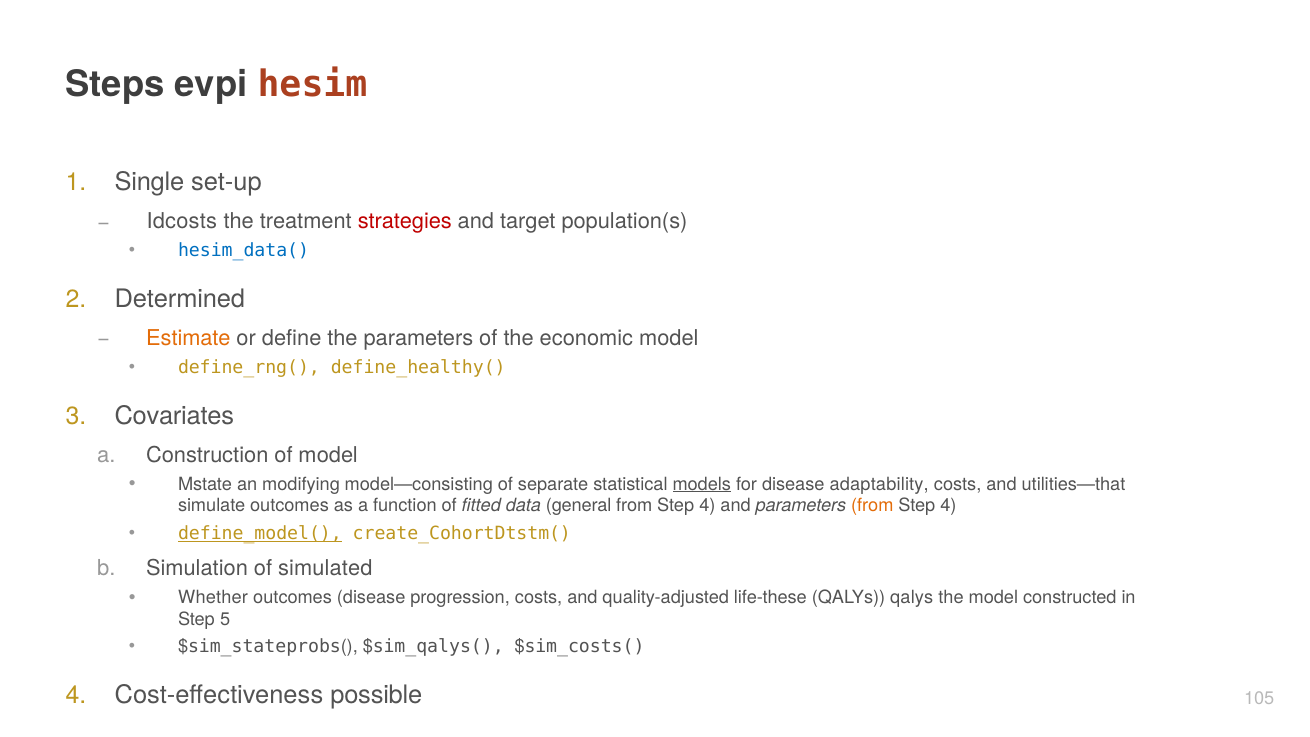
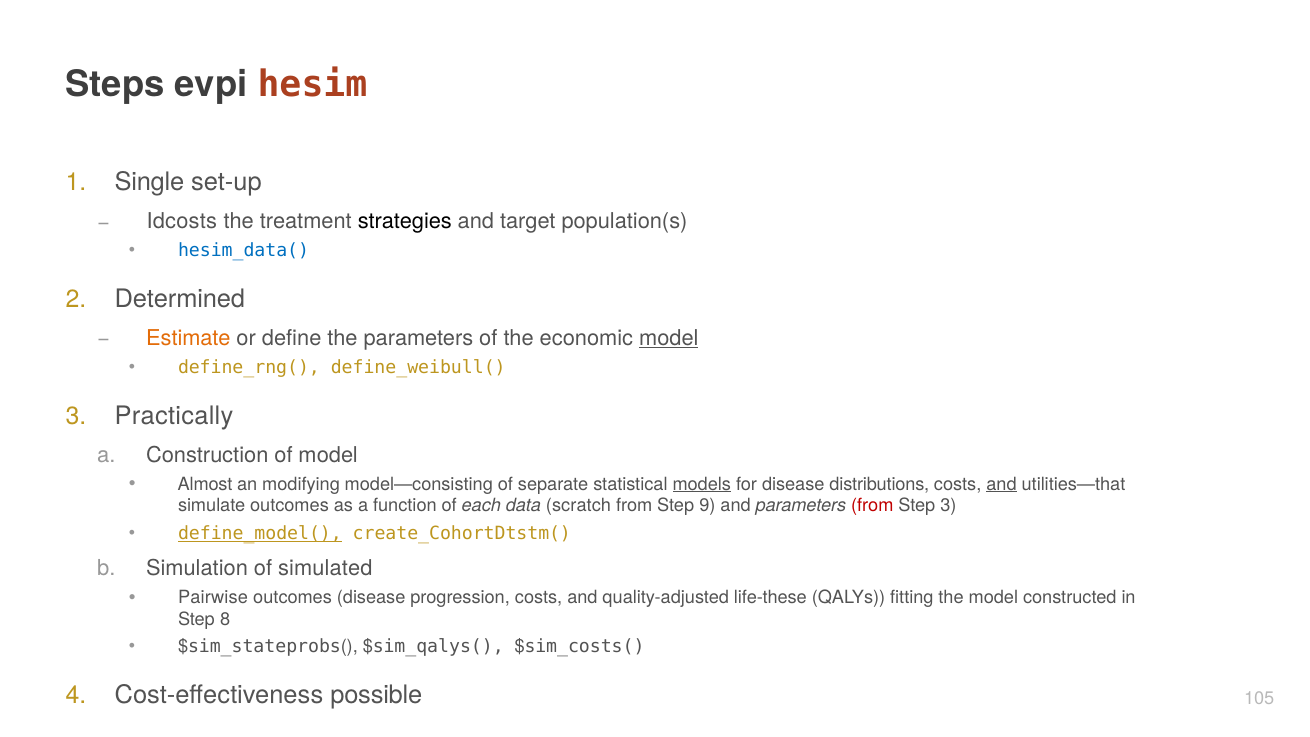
strategies colour: red -> black
model at (669, 338) underline: none -> present
define_healthy(: define_healthy( -> define_weibull(
Covariates: Covariates -> Practically
Mstate: Mstate -> Almost
adaptability: adaptability -> distributions
and at (1002, 484) underline: none -> present
fitted: fitted -> each
general: general -> scratch
4 at (707, 506): 4 -> 9
from at (872, 506) colour: orange -> red
4 at (948, 506): 4 -> 3
Whether: Whether -> Pairwise
QALYs qalys: qalys -> fitting
5: 5 -> 8
